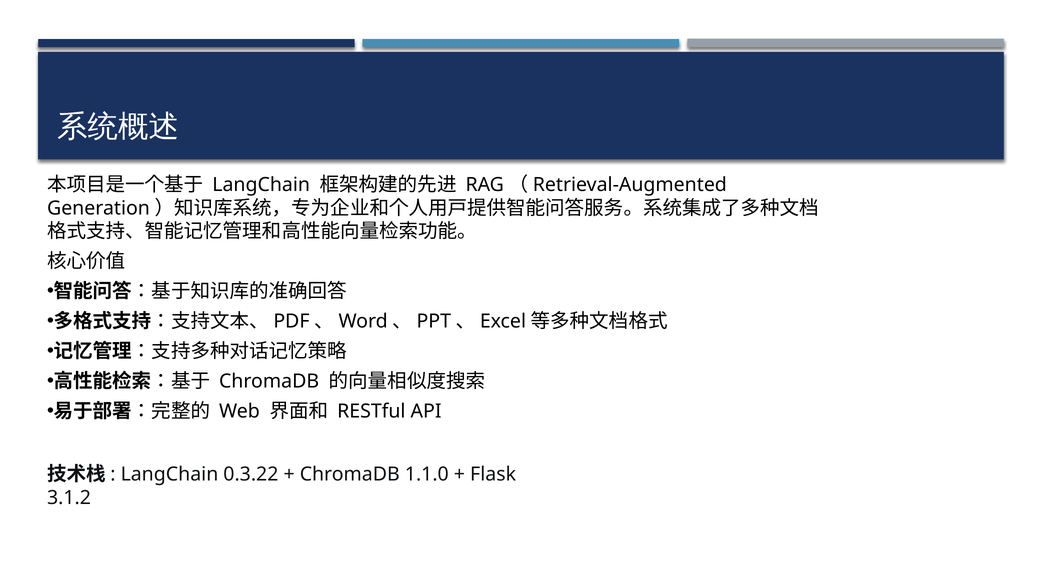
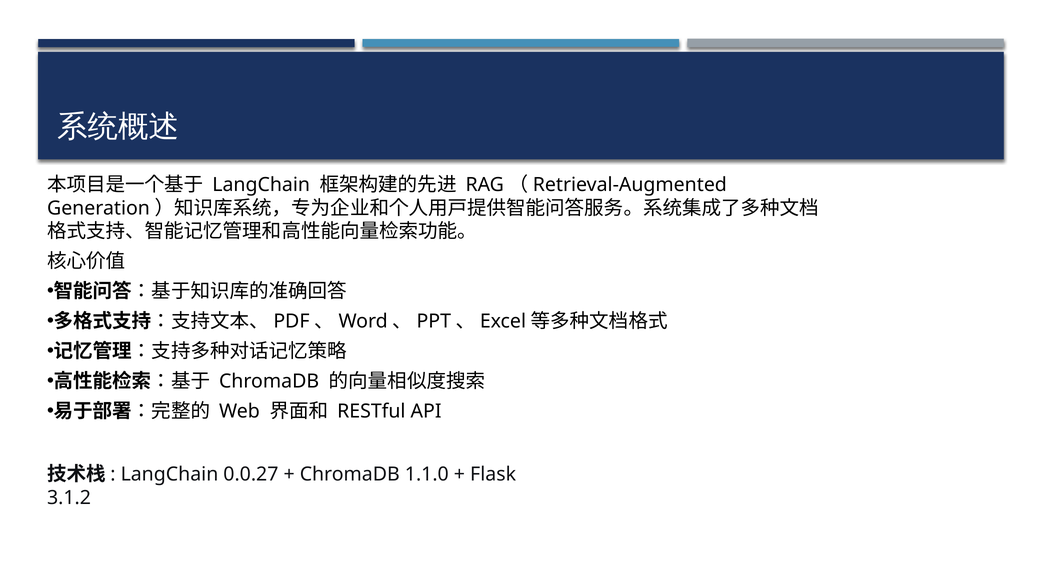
0.3.22: 0.3.22 -> 0.0.27
